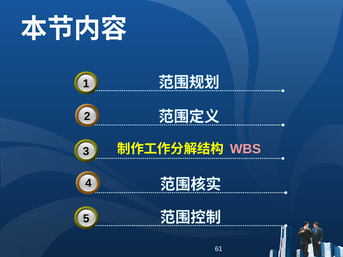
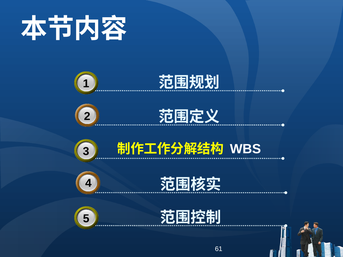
WBS colour: pink -> white
